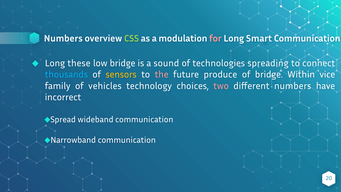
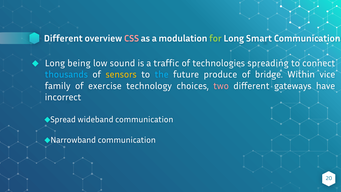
Numbers at (63, 38): Numbers -> Different
CSS colour: light green -> pink
for colour: pink -> light green
these: these -> being
low bridge: bridge -> sound
sound: sound -> traffic
the colour: pink -> light blue
vehicles: vehicles -> exercise
different numbers: numbers -> gateways
